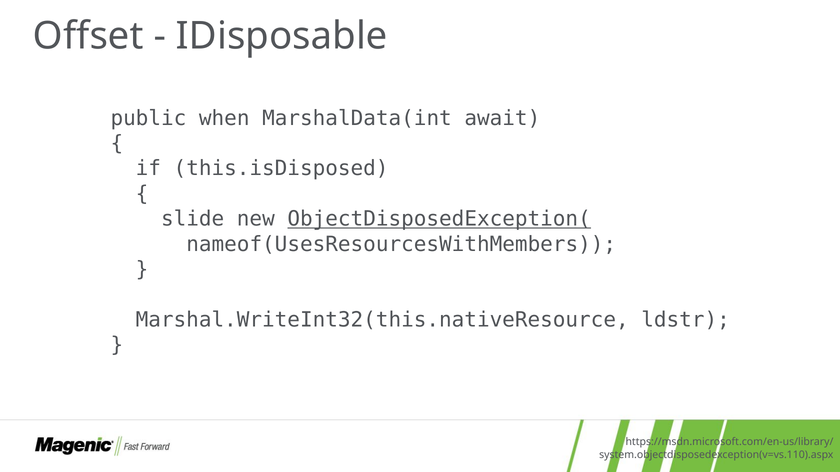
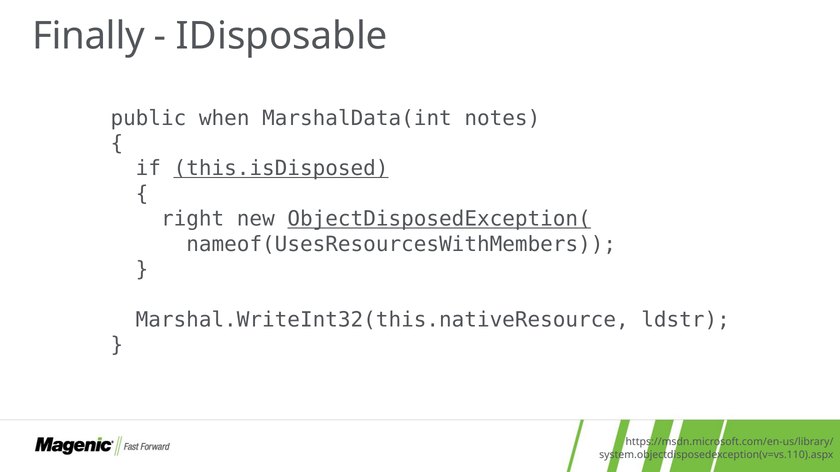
Offset: Offset -> Finally
await: await -> notes
this.isDisposed underline: none -> present
slide: slide -> right
